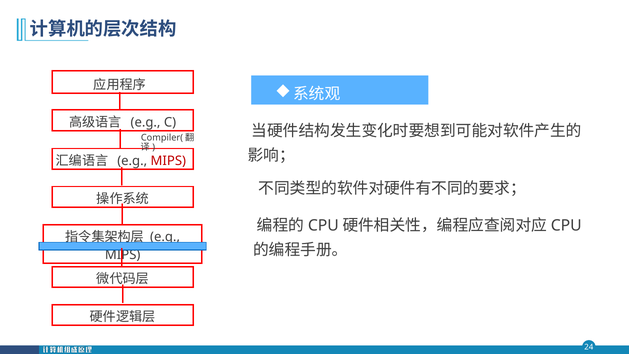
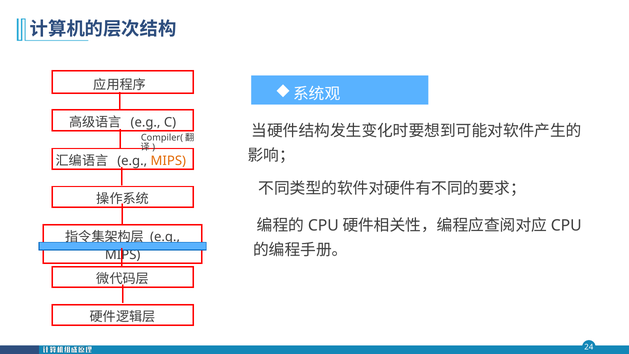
MIPS at (168, 161) colour: red -> orange
